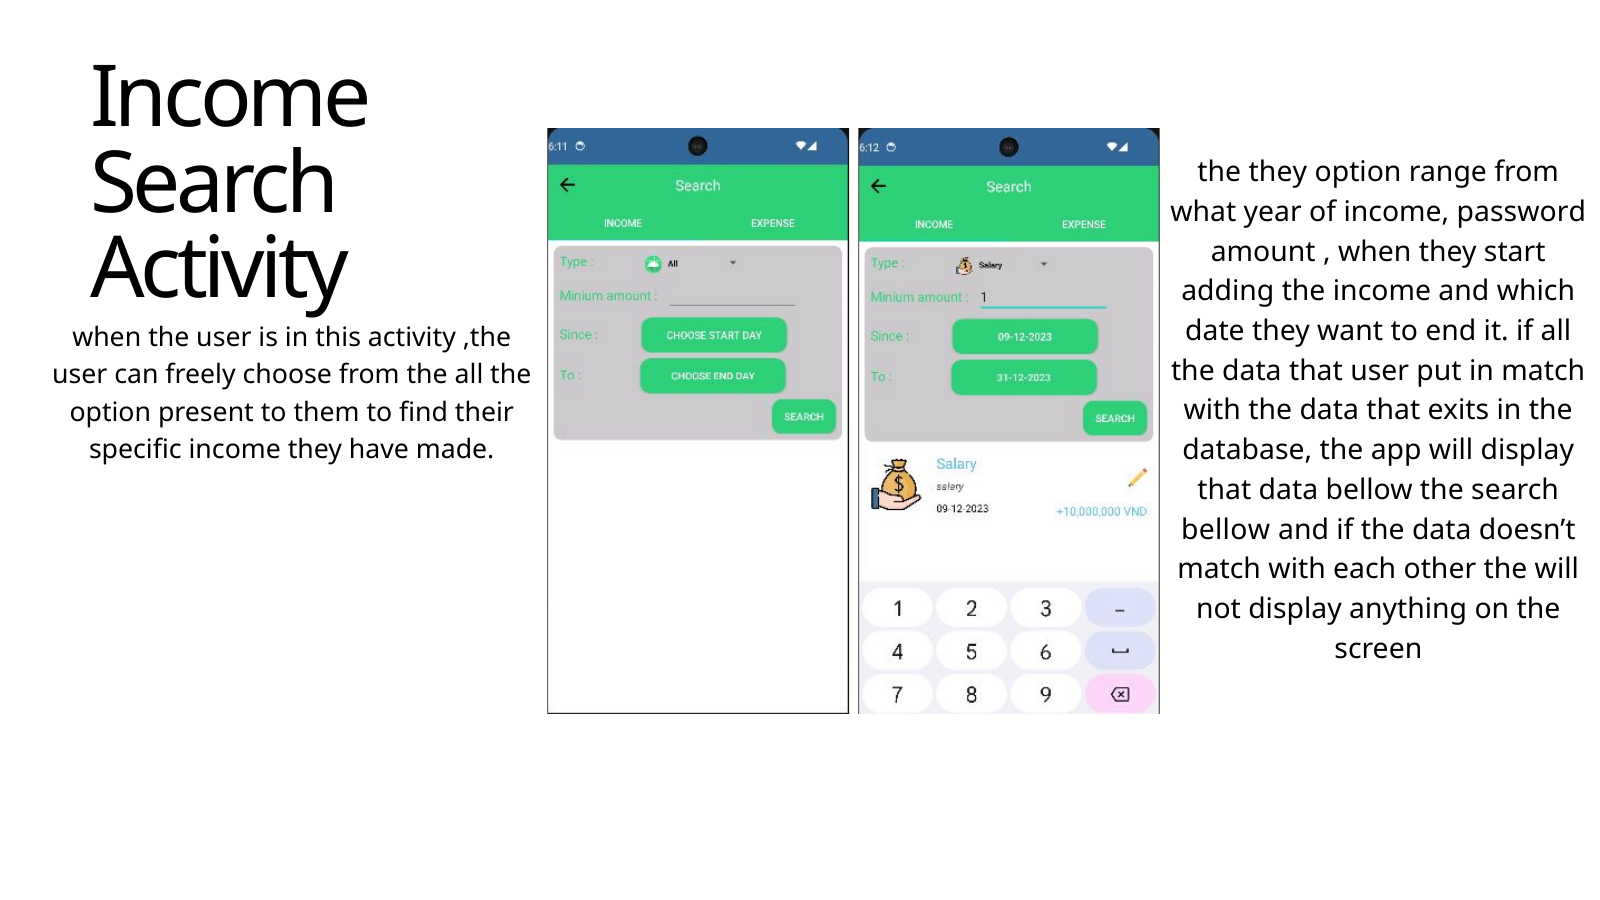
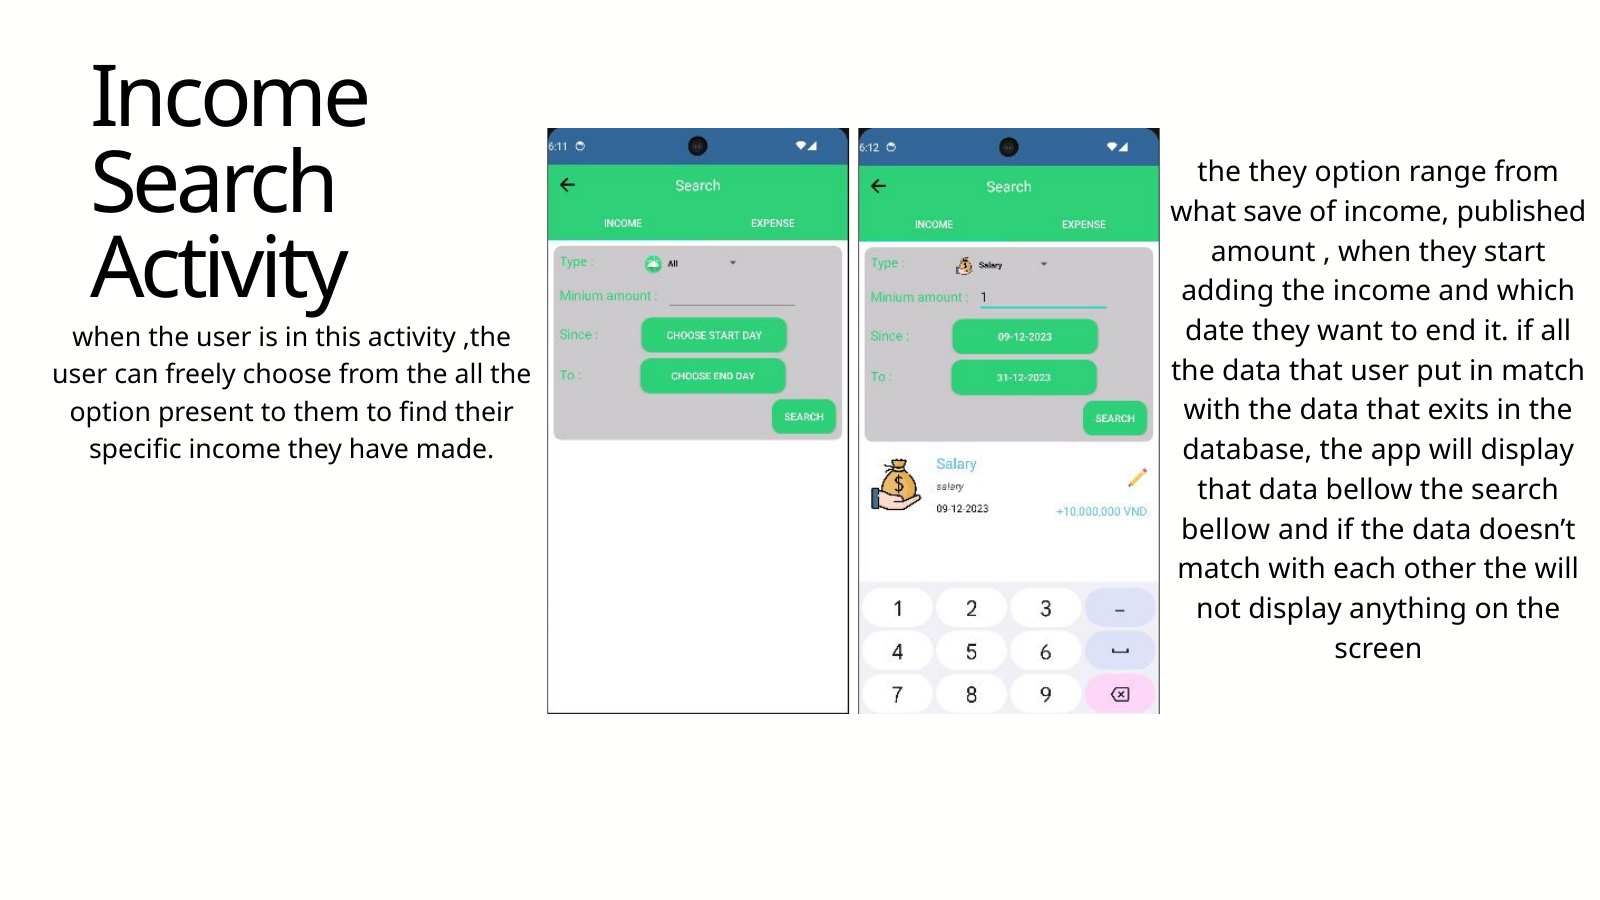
year: year -> save
password: password -> published
